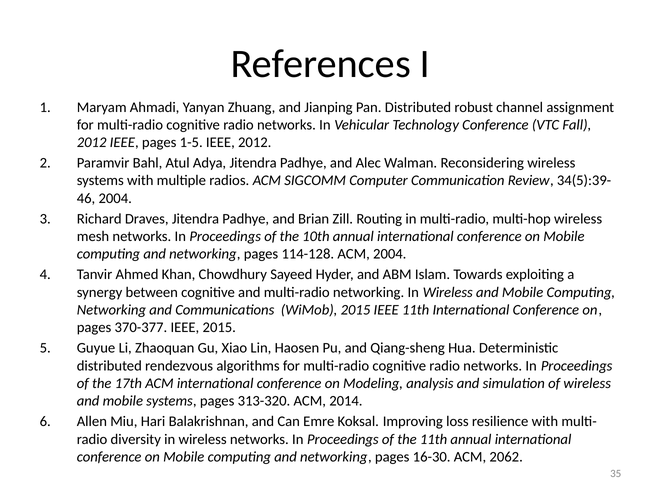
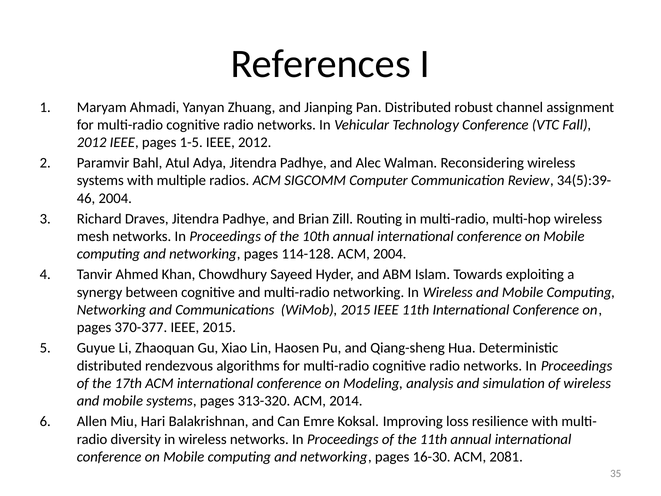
2062: 2062 -> 2081
